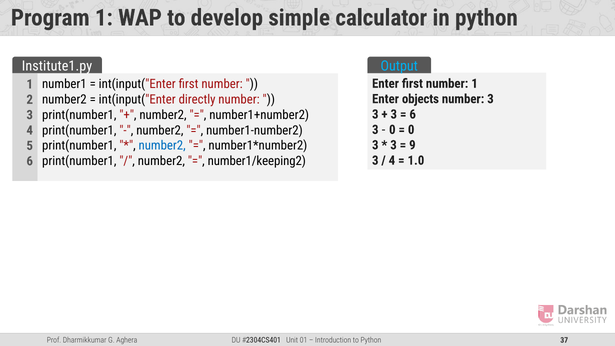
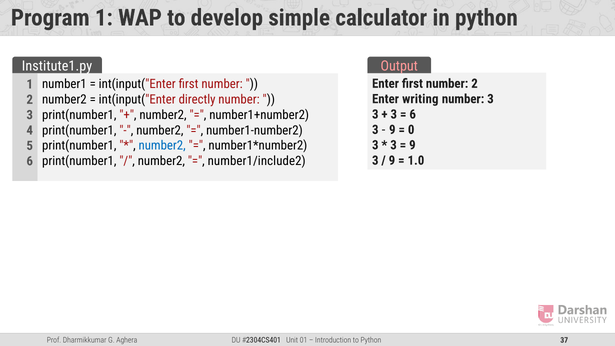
Output colour: light blue -> pink
number 1: 1 -> 2
objects: objects -> writing
0 at (392, 130): 0 -> 9
4 at (392, 160): 4 -> 9
number1/keeping2: number1/keeping2 -> number1/include2
